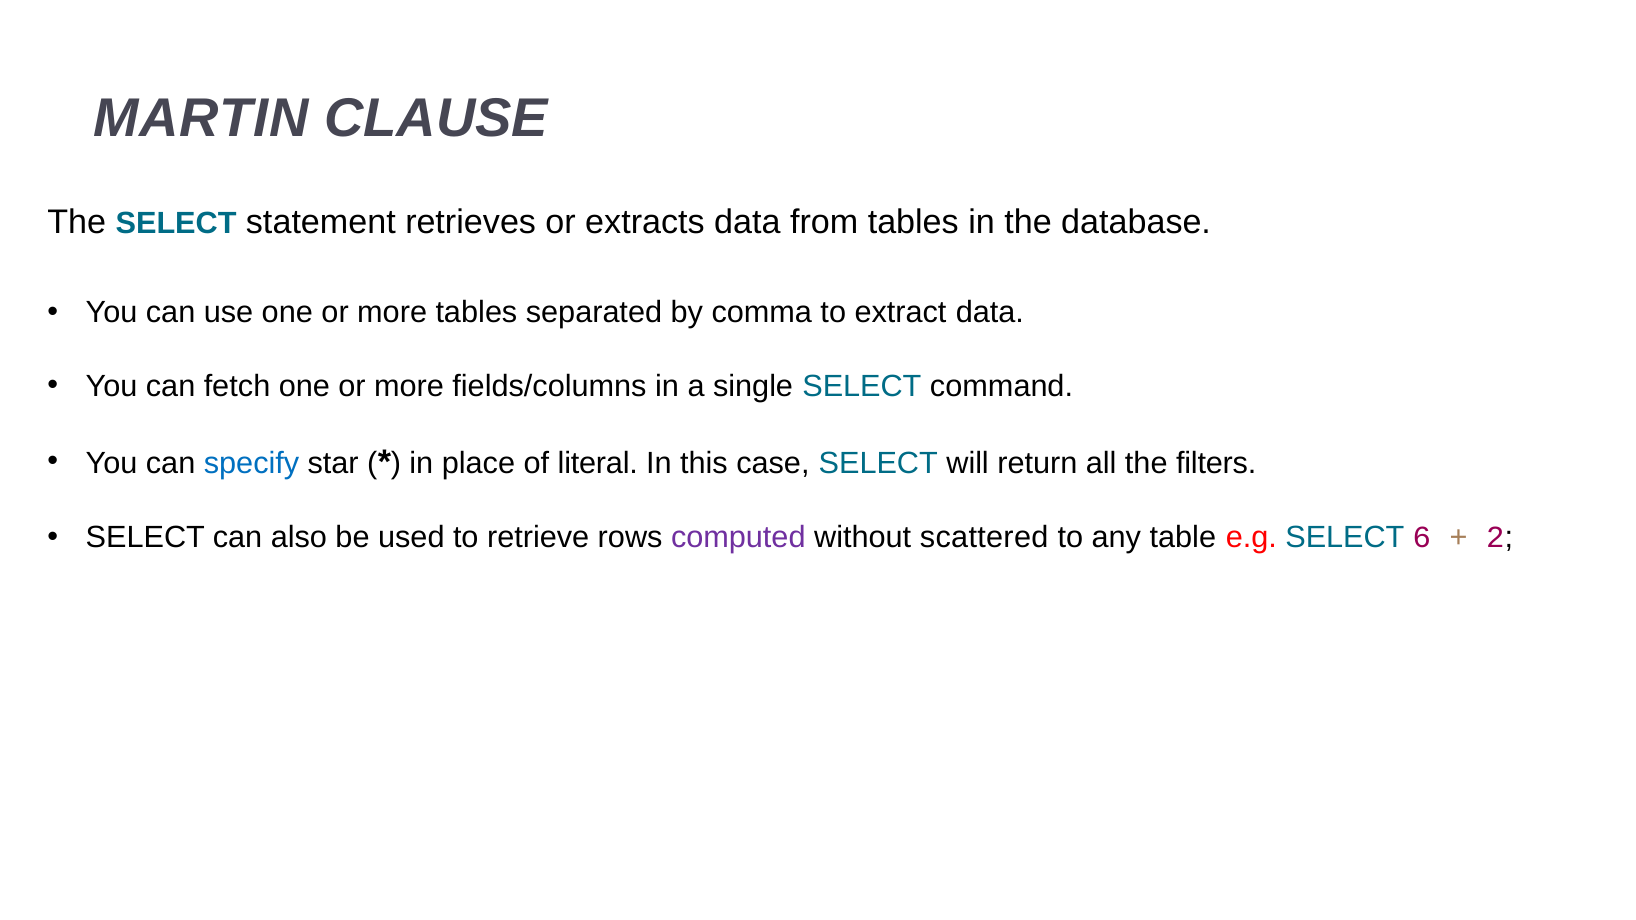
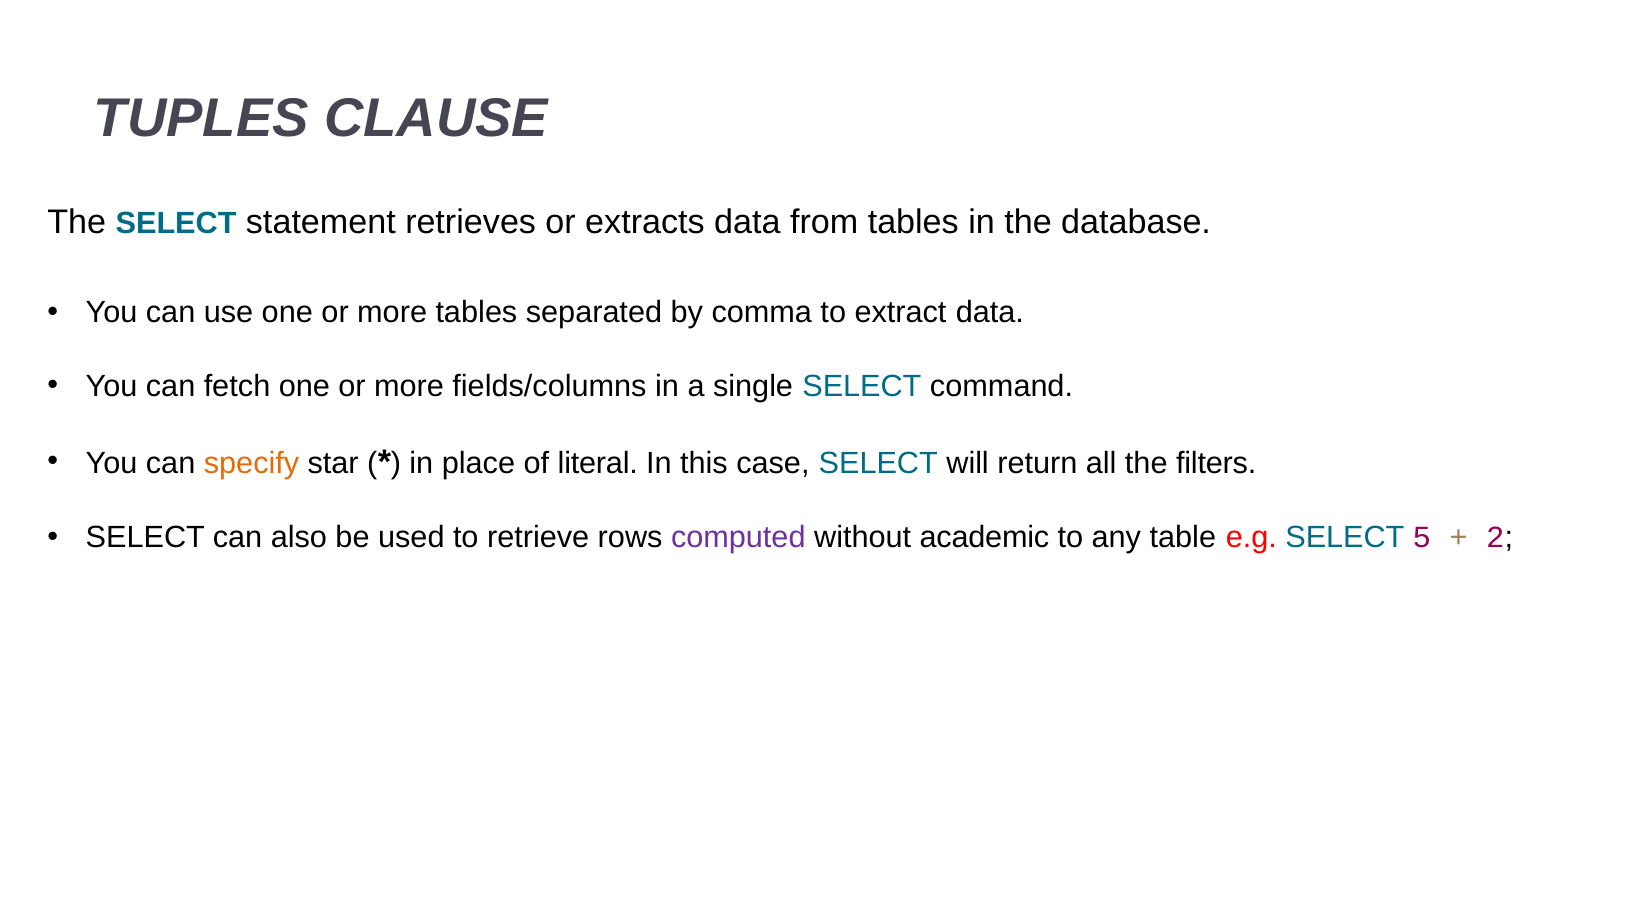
MARTIN: MARTIN -> TUPLES
specify colour: blue -> orange
scattered: scattered -> academic
6: 6 -> 5
